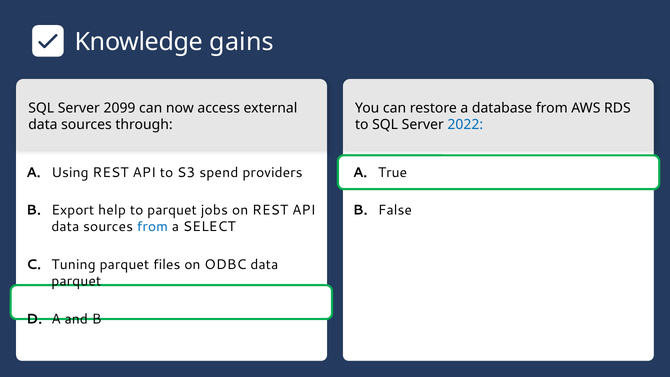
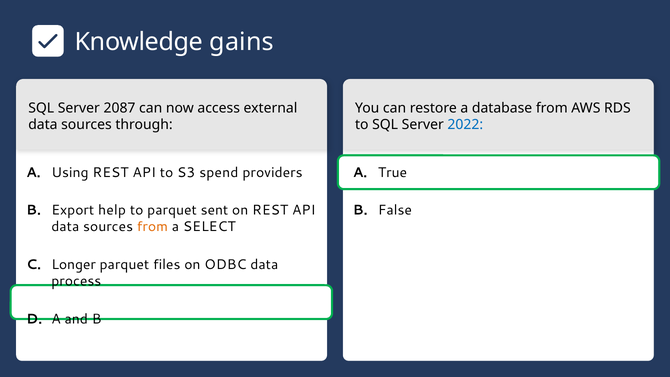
2099: 2099 -> 2087
jobs: jobs -> sent
from at (152, 227) colour: blue -> orange
Tuning: Tuning -> Longer
parquet at (76, 281): parquet -> process
